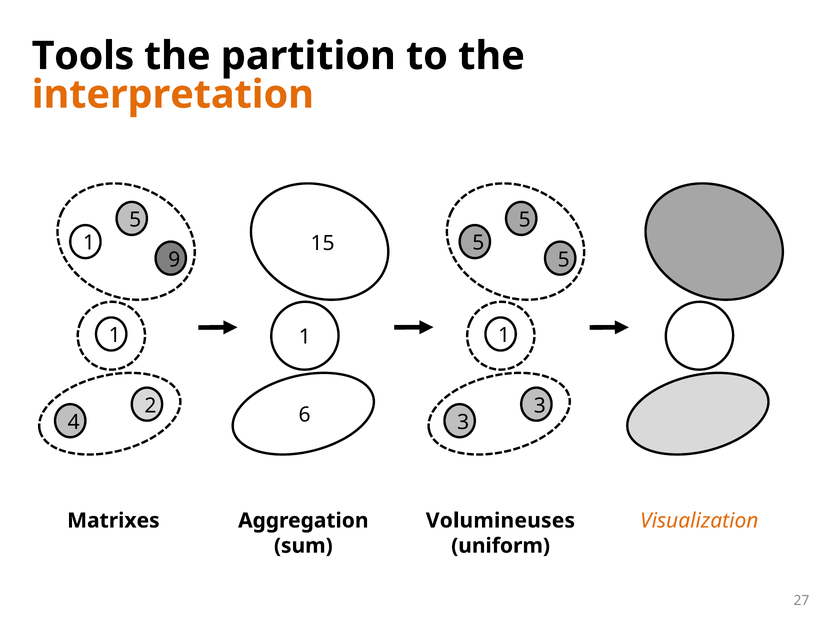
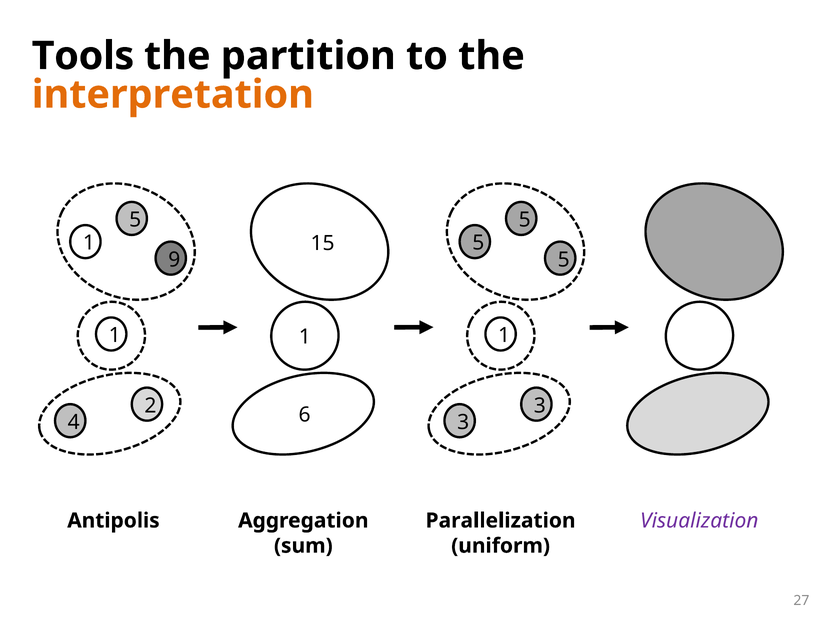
Visualization colour: orange -> purple
Matrixes: Matrixes -> Antipolis
Volumineuses: Volumineuses -> Parallelization
